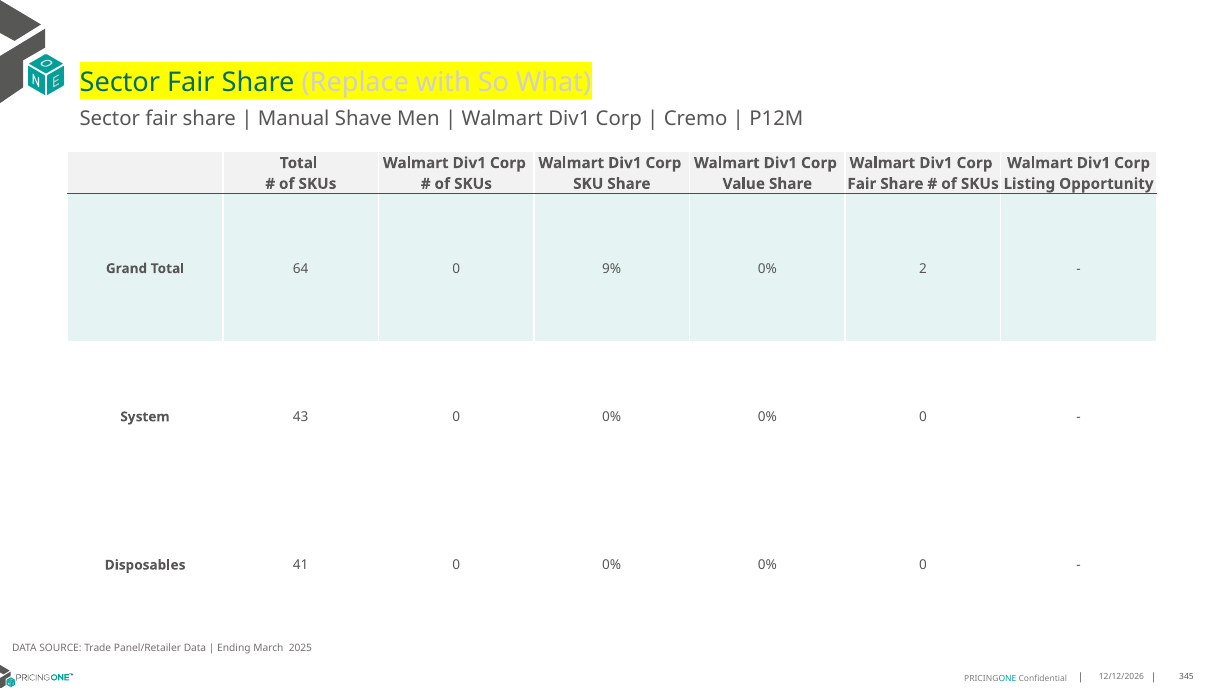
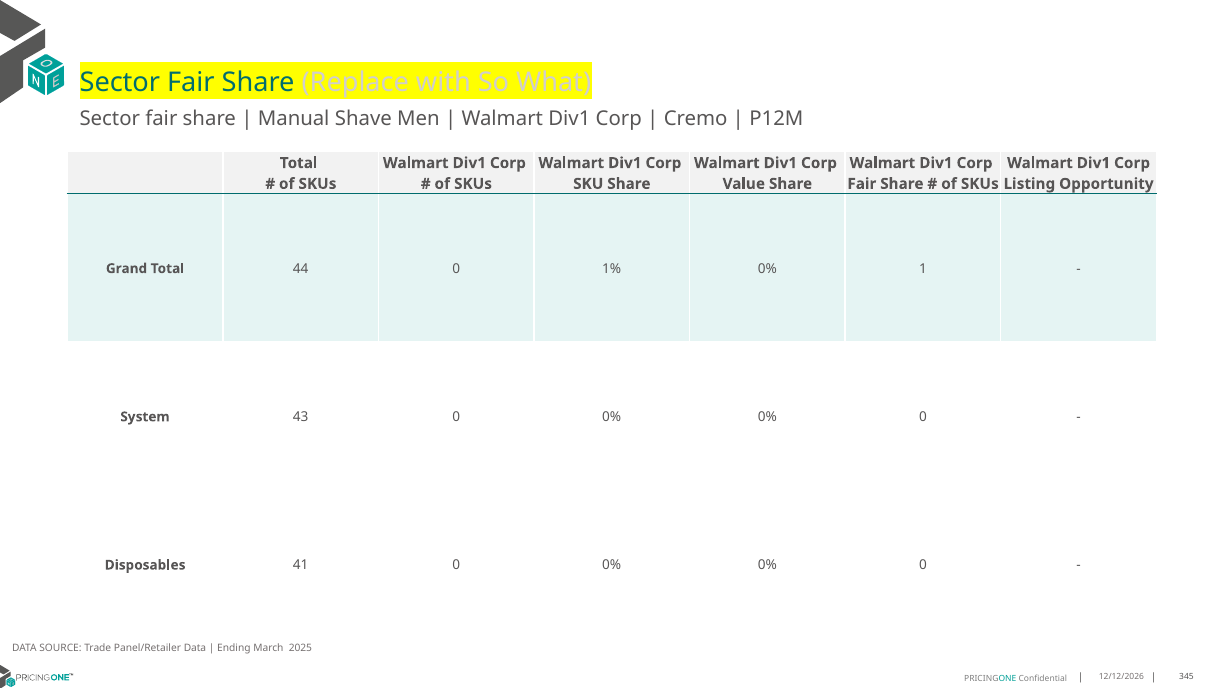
64: 64 -> 44
9%: 9% -> 1%
2: 2 -> 1
